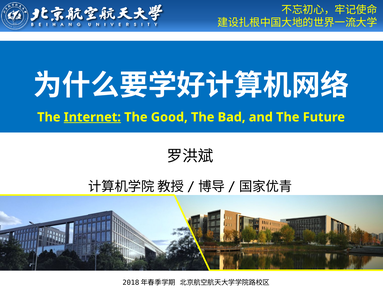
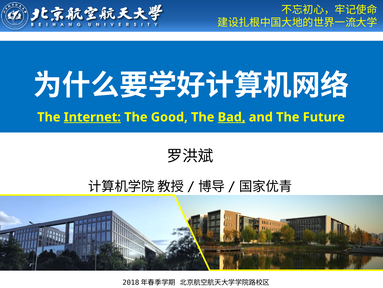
Bad underline: none -> present
